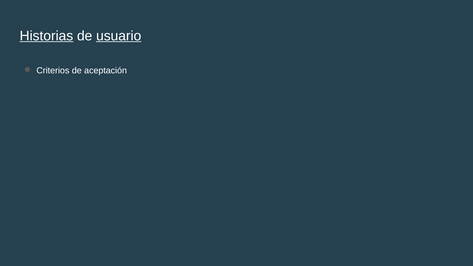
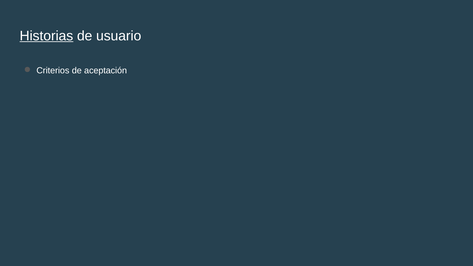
usuario underline: present -> none
